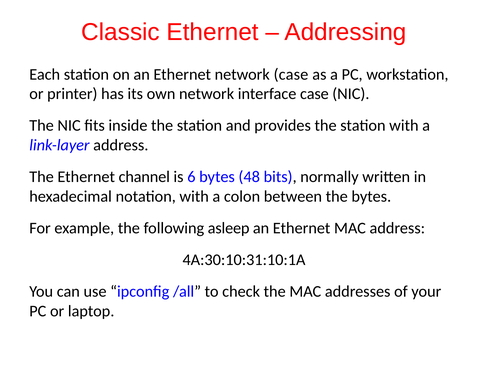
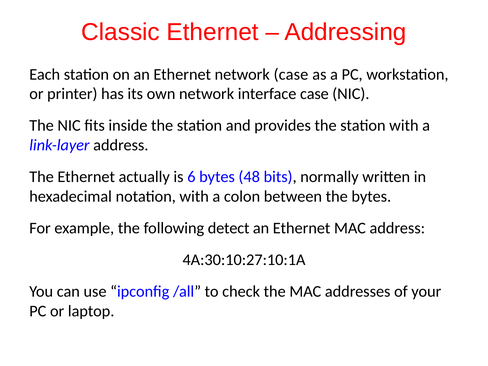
channel: channel -> actually
asleep: asleep -> detect
4A:30:10:31:10:1A: 4A:30:10:31:10:1A -> 4A:30:10:27:10:1A
